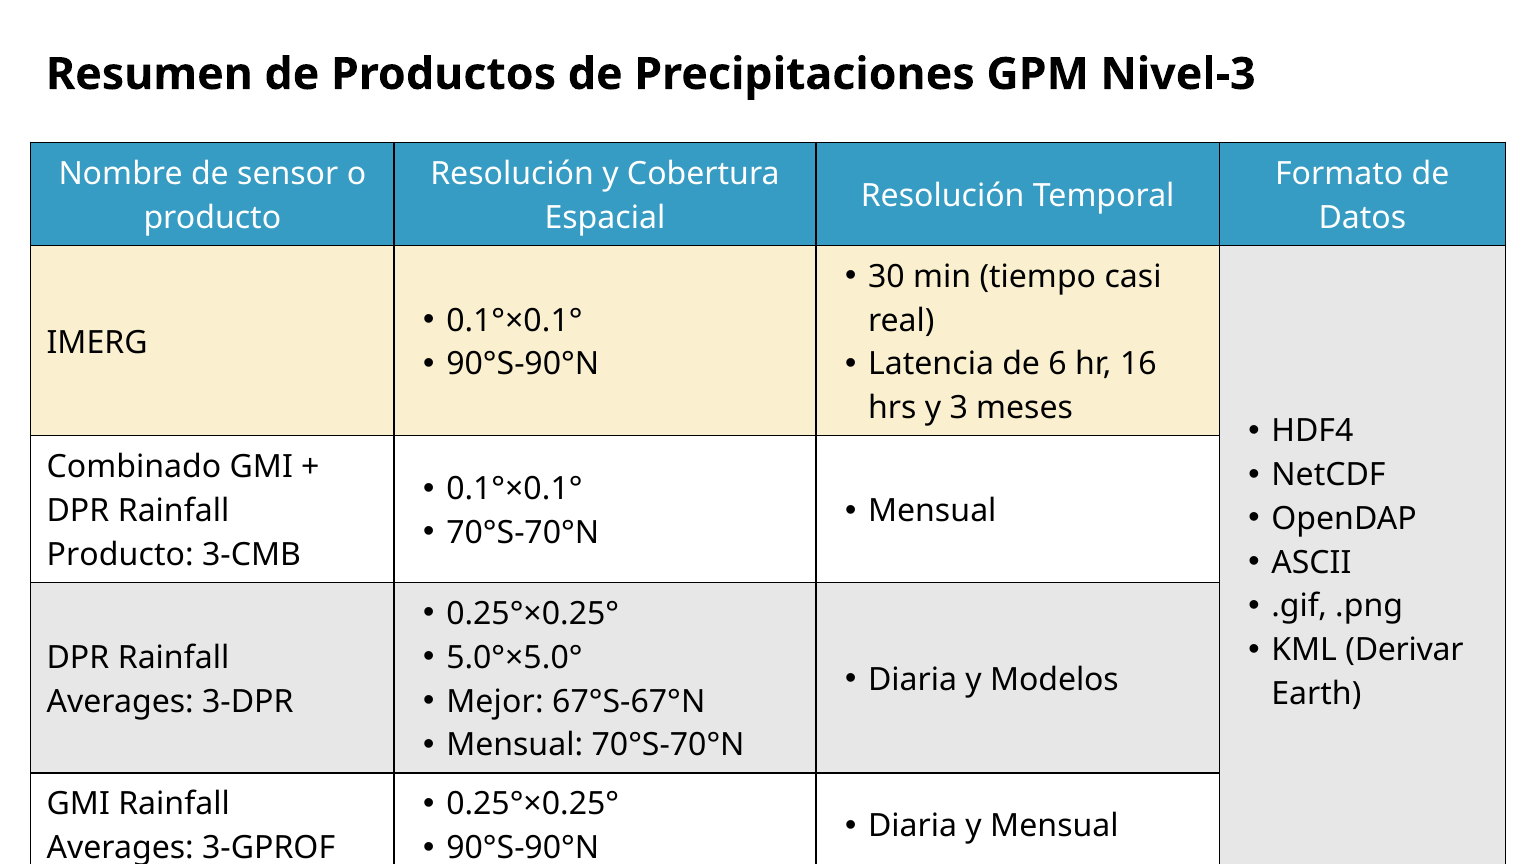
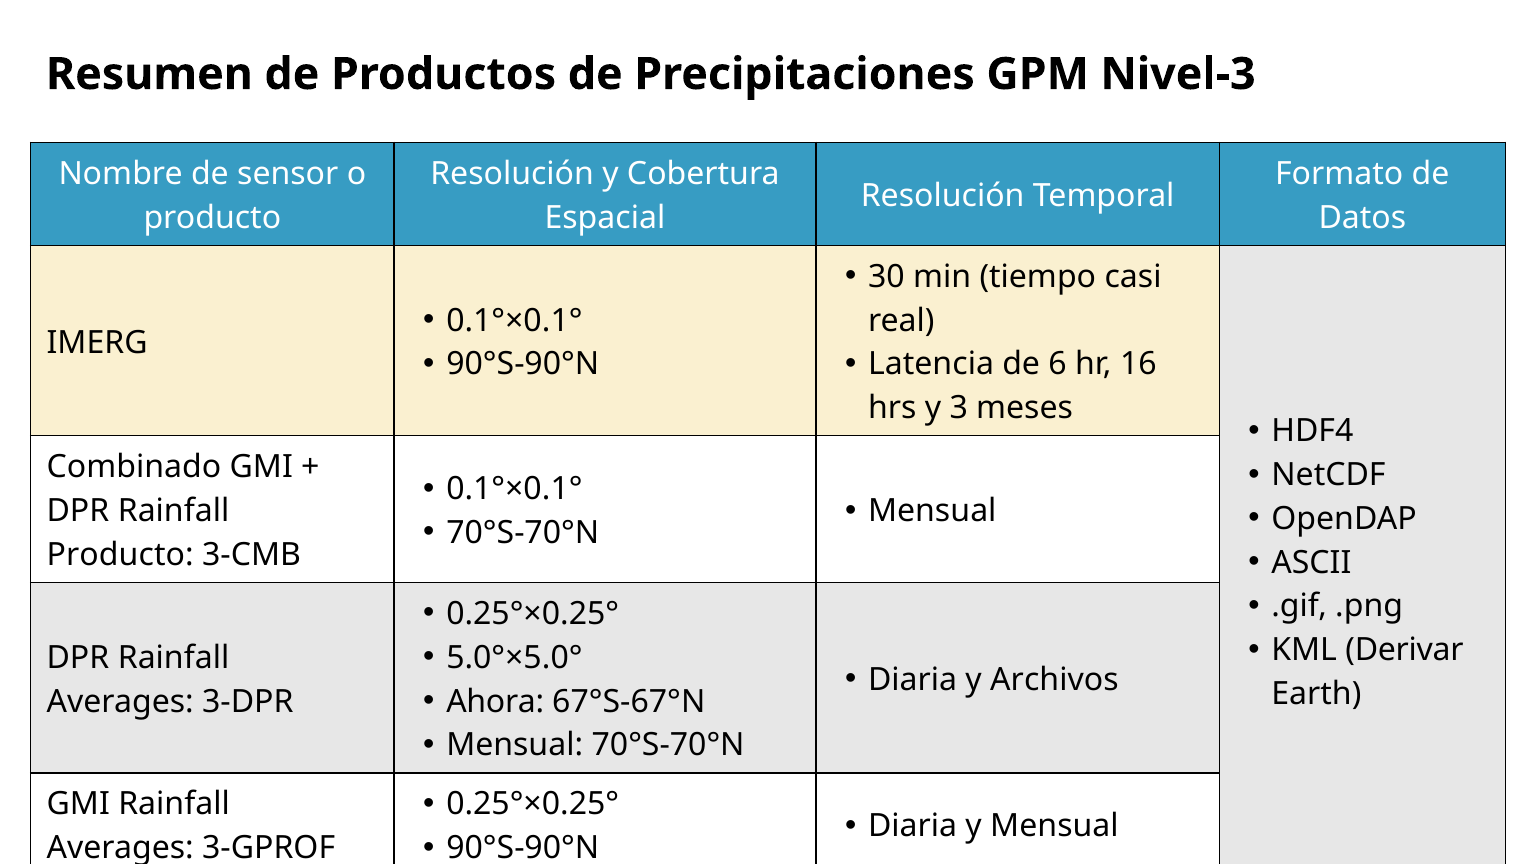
Modelos: Modelos -> Archivos
Mejor: Mejor -> Ahora
